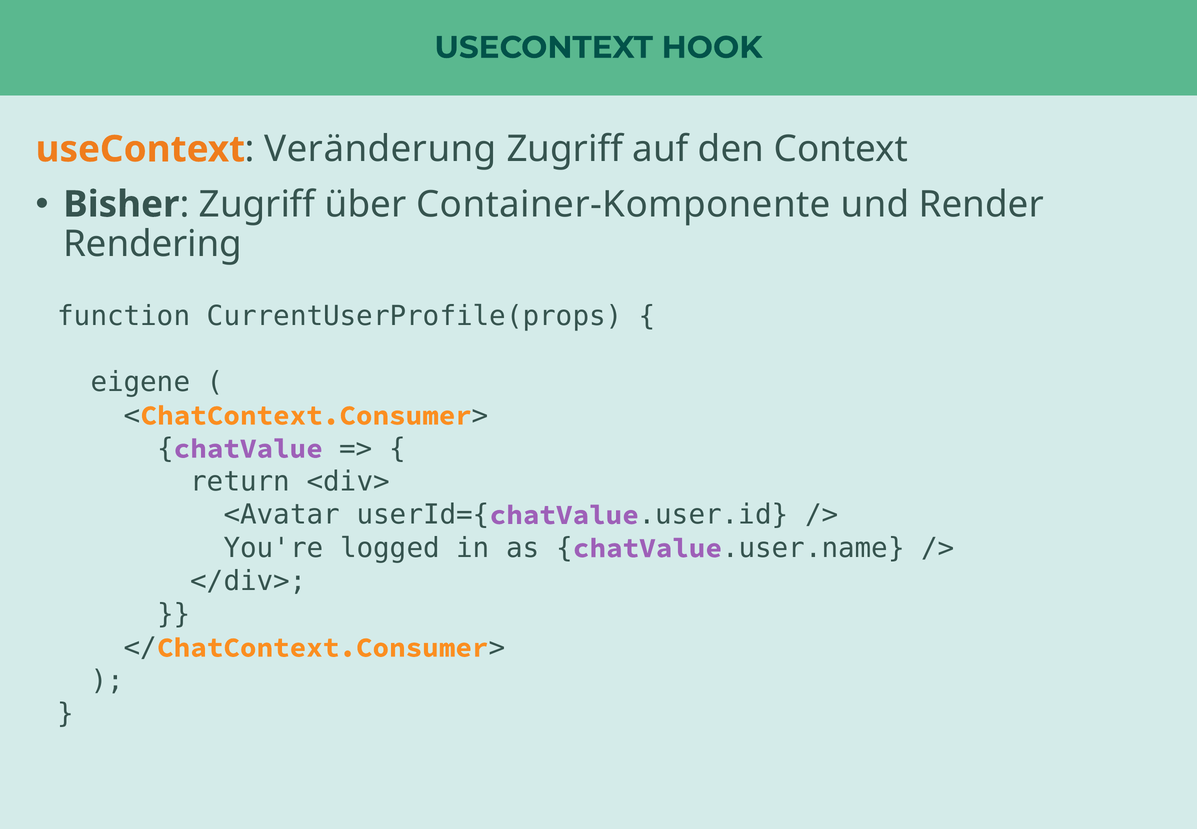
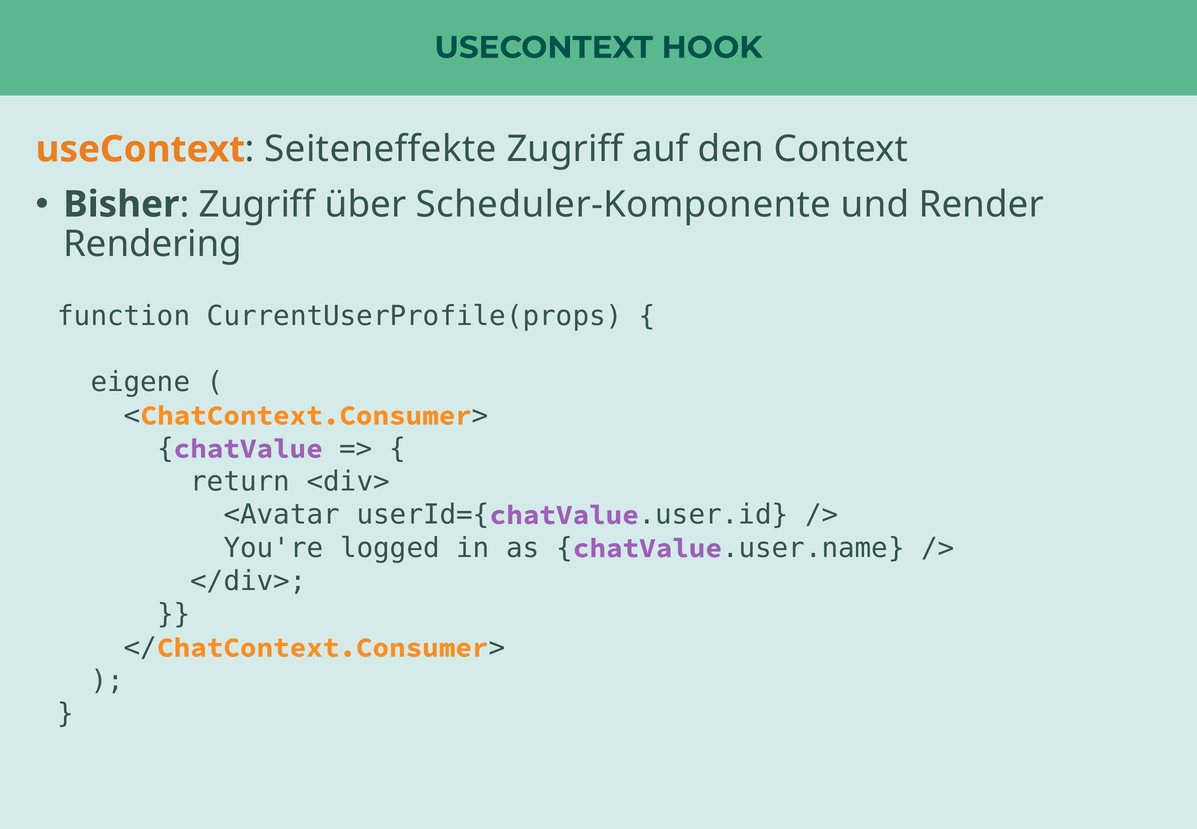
Veränderung: Veränderung -> Seiteneffekte
Container-Komponente: Container-Komponente -> Scheduler-Komponente
